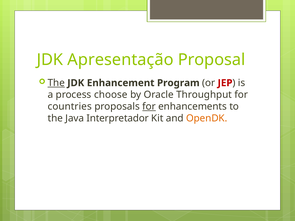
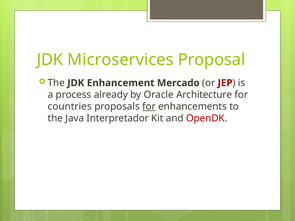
Apresentação: Apresentação -> Microservices
The at (56, 83) underline: present -> none
Program: Program -> Mercado
choose: choose -> already
Throughput: Throughput -> Architecture
OpenDK colour: orange -> red
